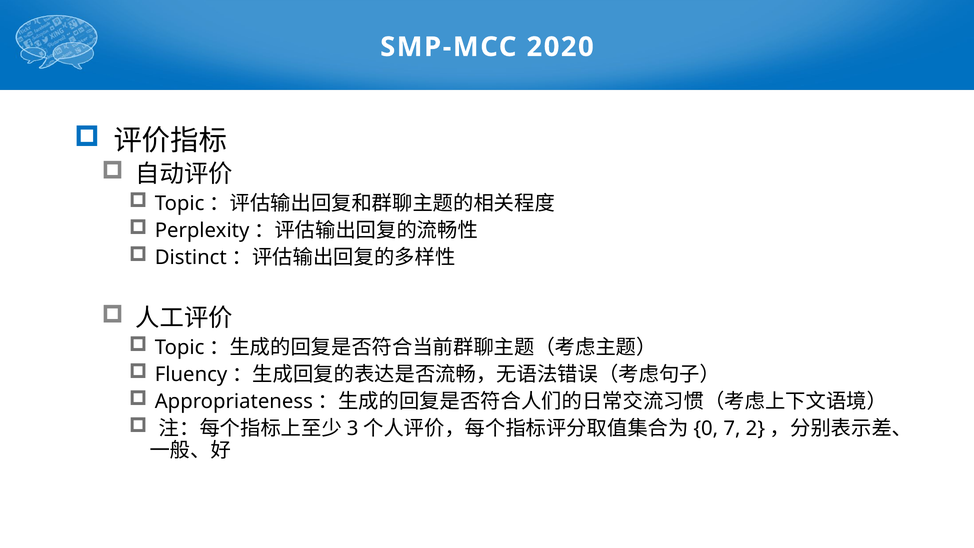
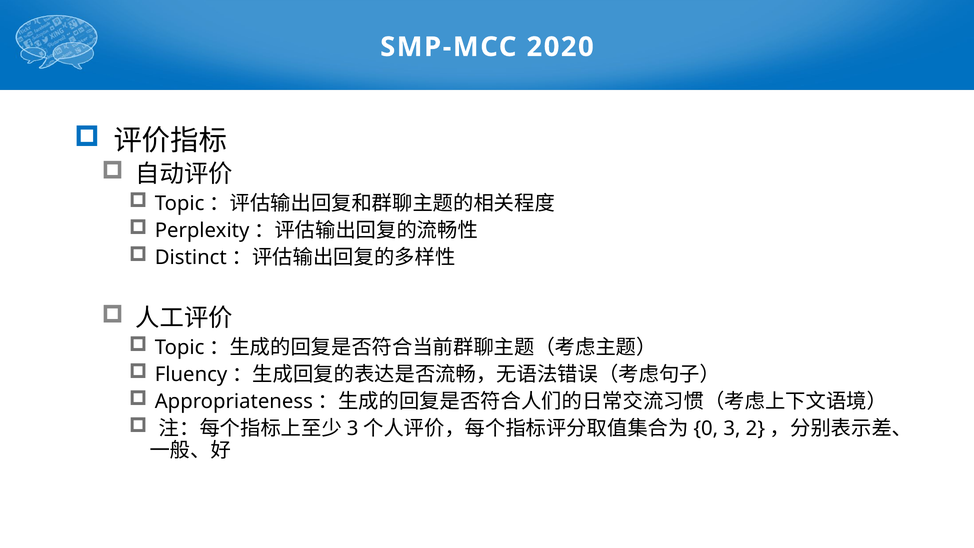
7 at (732, 428): 7 -> 3
